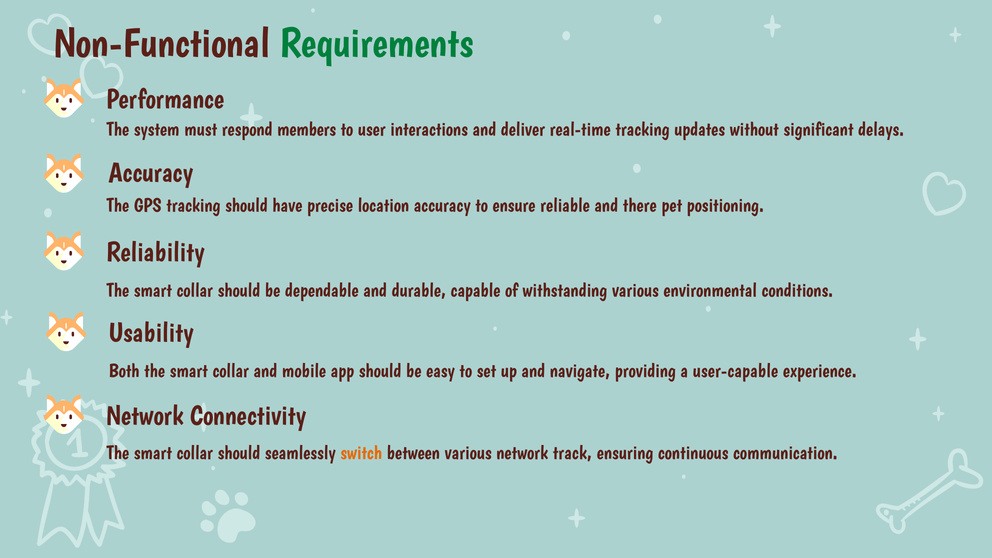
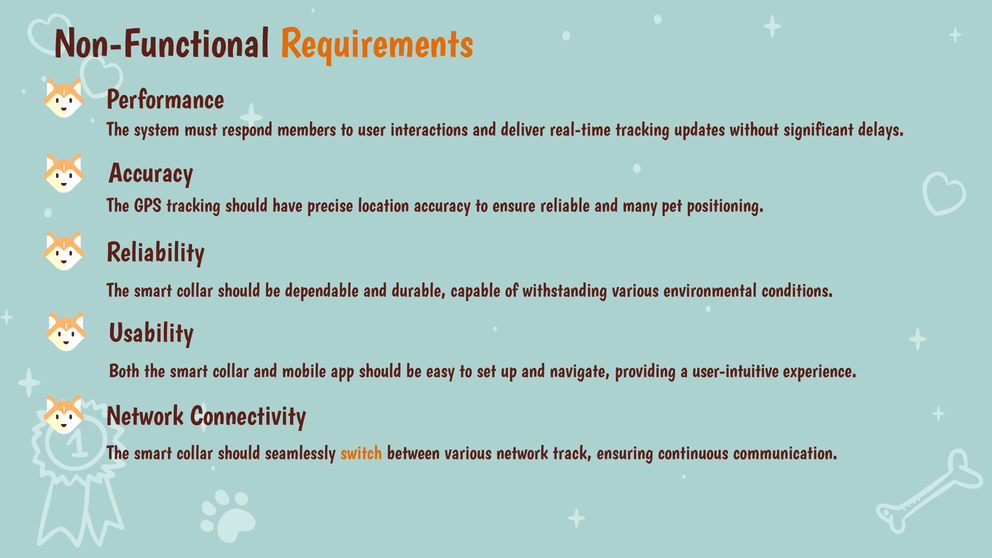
Requirements colour: green -> orange
there: there -> many
user-capable: user-capable -> user-intuitive
